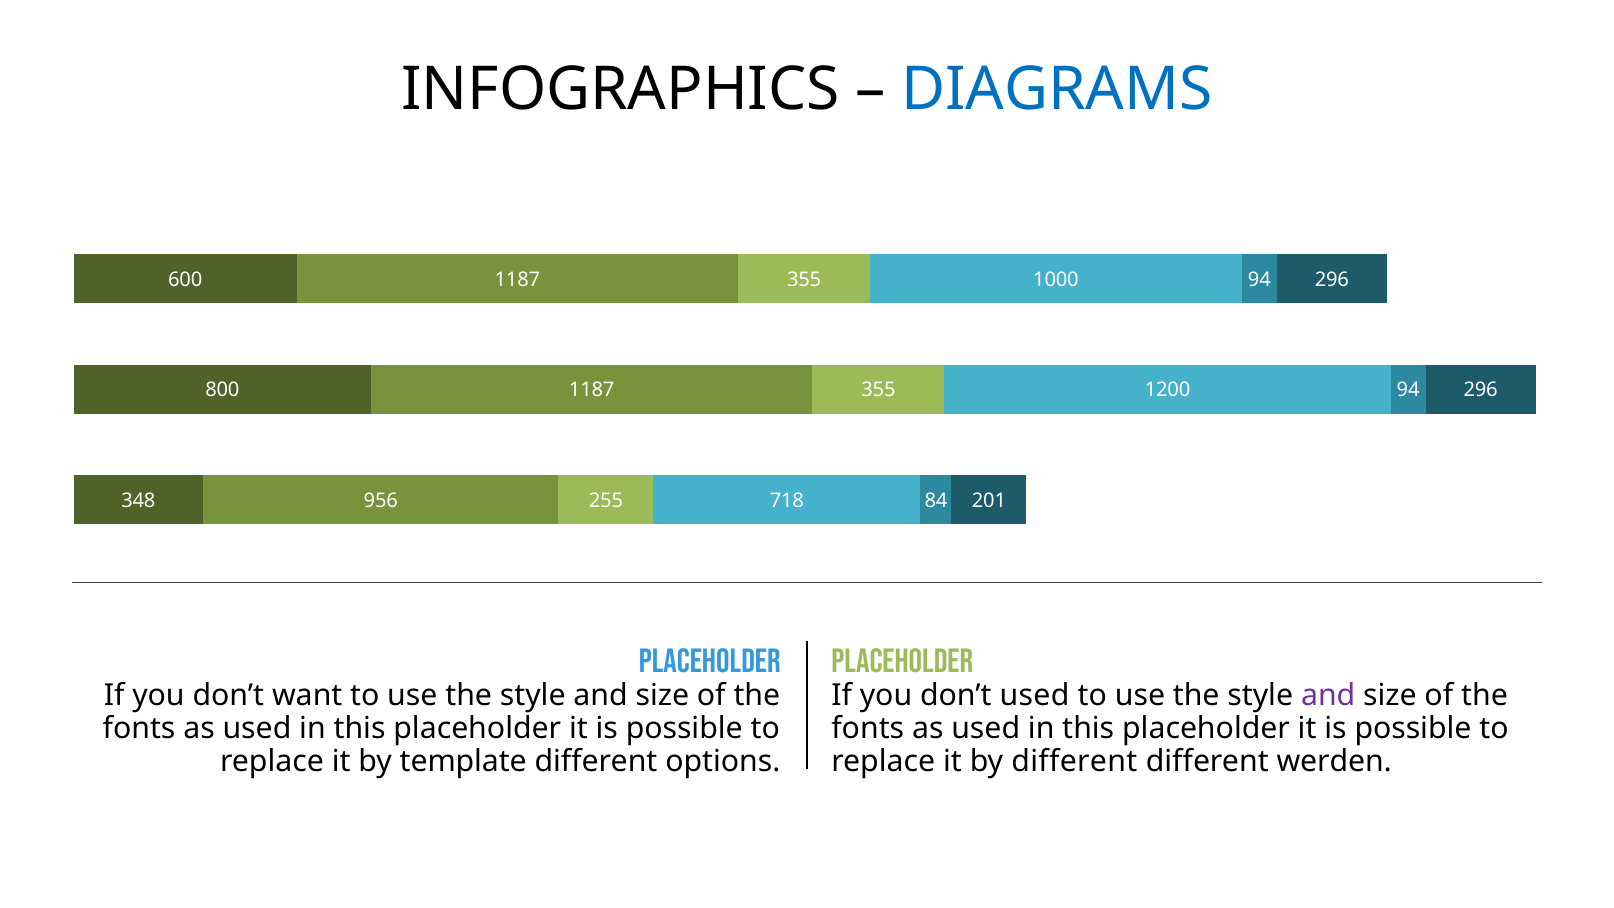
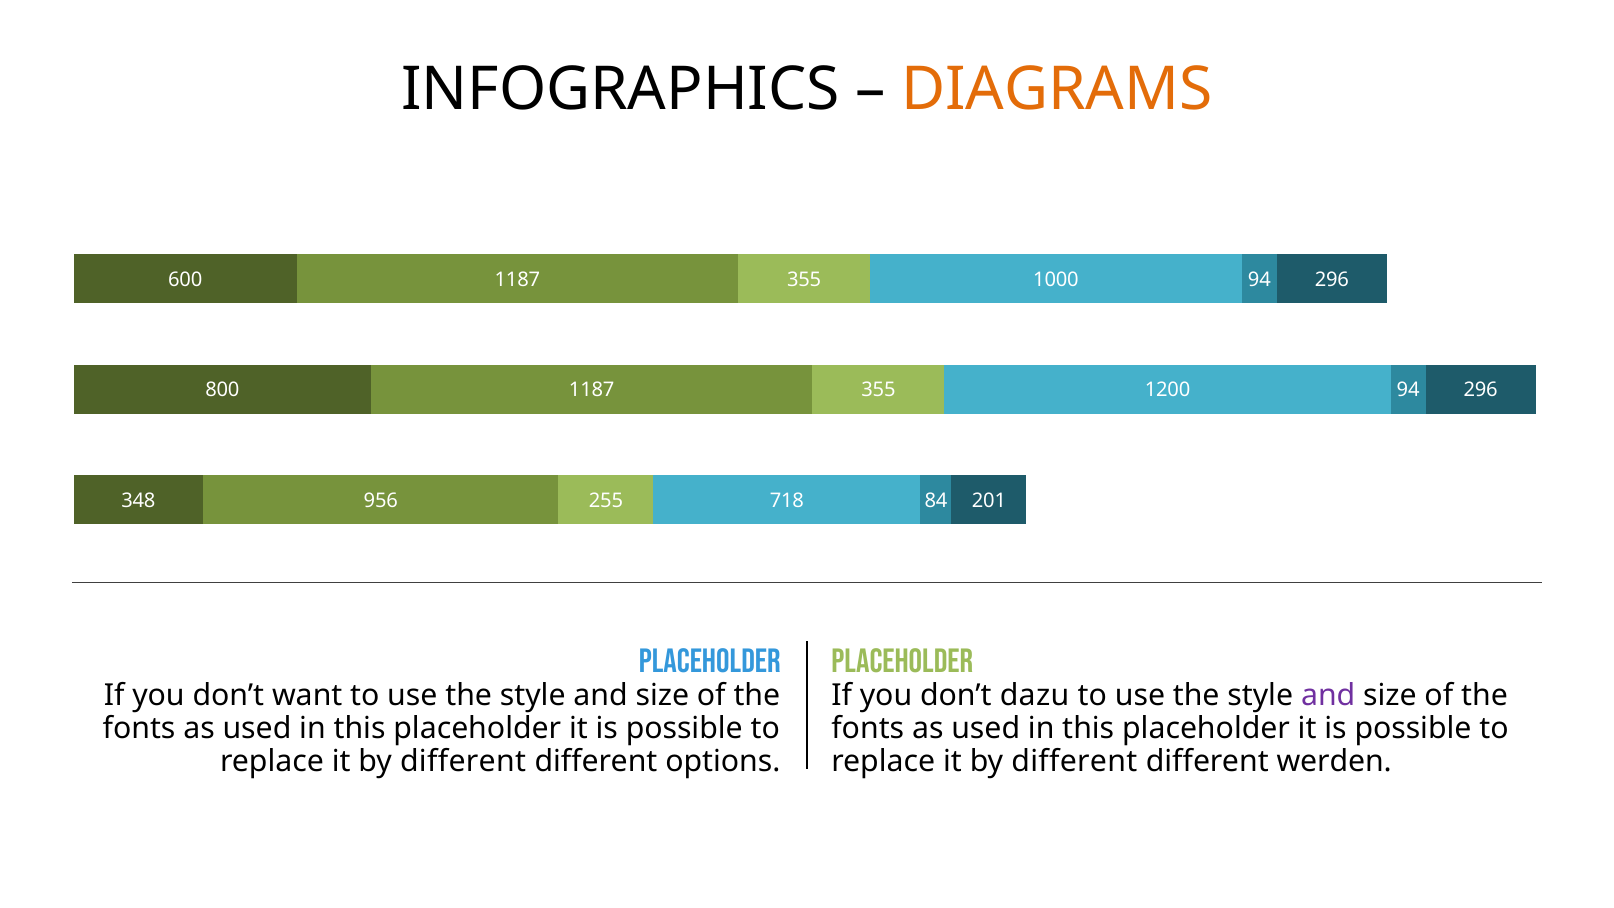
DIAGRAMS colour: blue -> orange
don’t used: used -> dazu
template at (463, 761): template -> different
